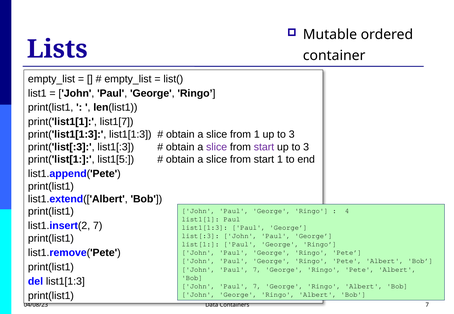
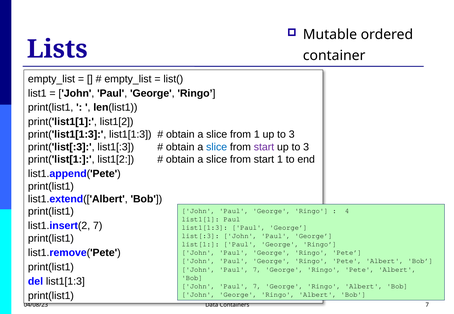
print('list1[1 list1[7: list1[7 -> list1[2
slice at (217, 147) colour: purple -> blue
print('list[1 list1[5: list1[5 -> list1[2
